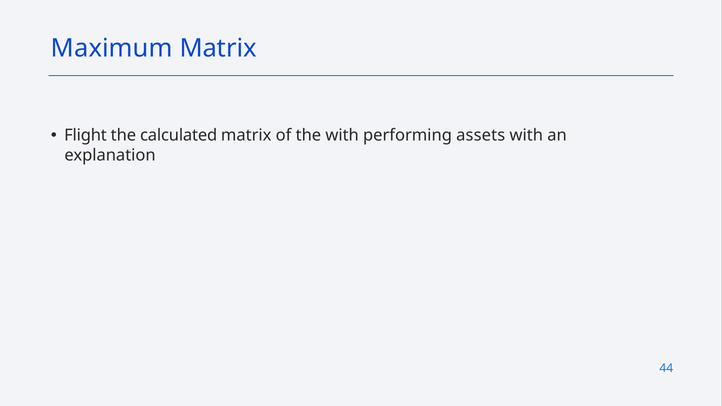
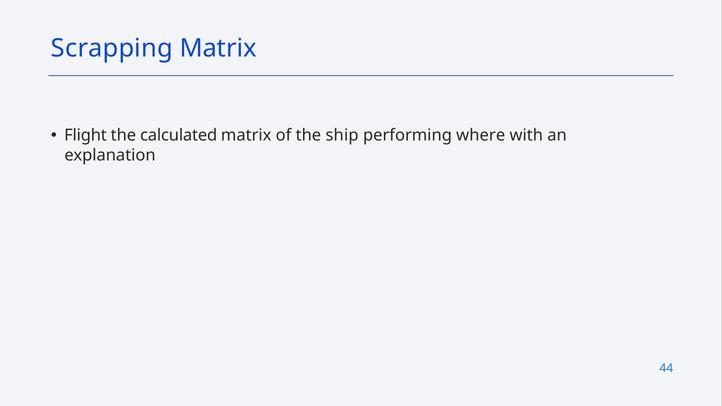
Maximum: Maximum -> Scrapping
the with: with -> ship
assets: assets -> where
